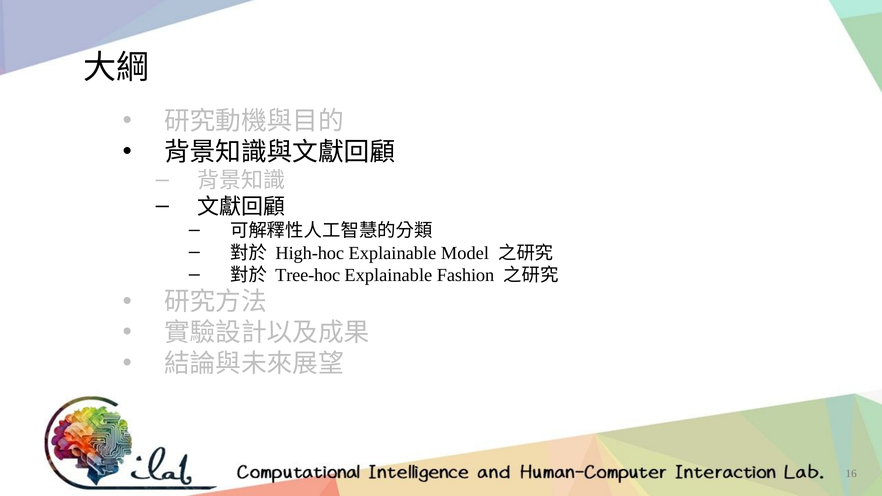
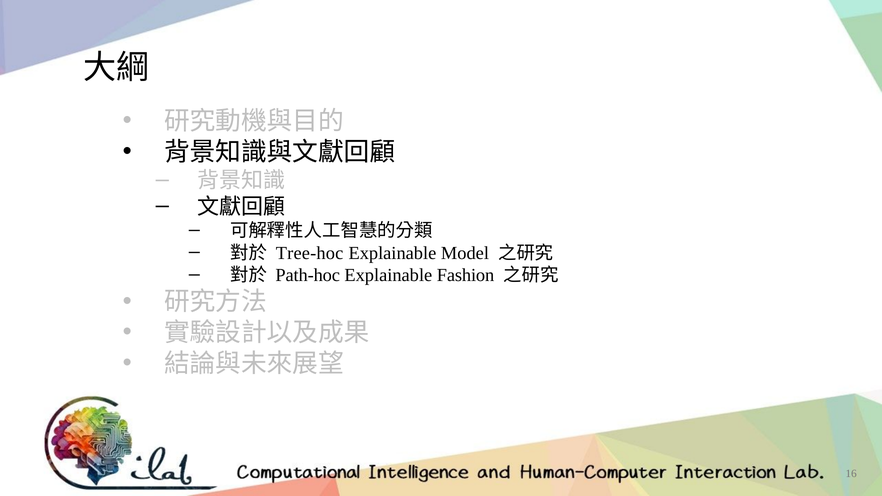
High-hoc: High-hoc -> Tree-hoc
Tree-hoc: Tree-hoc -> Path-hoc
